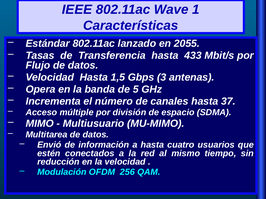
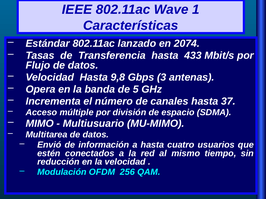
2055: 2055 -> 2074
1,5: 1,5 -> 9,8
